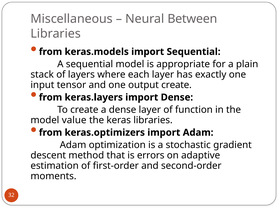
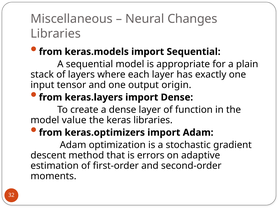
Between: Between -> Changes
output create: create -> origin
